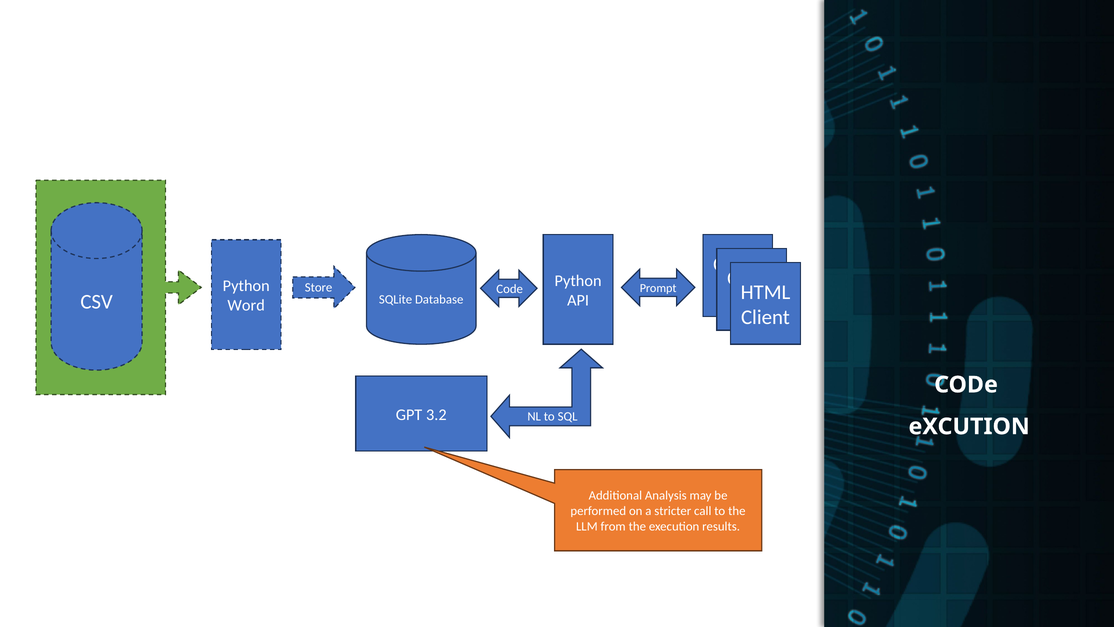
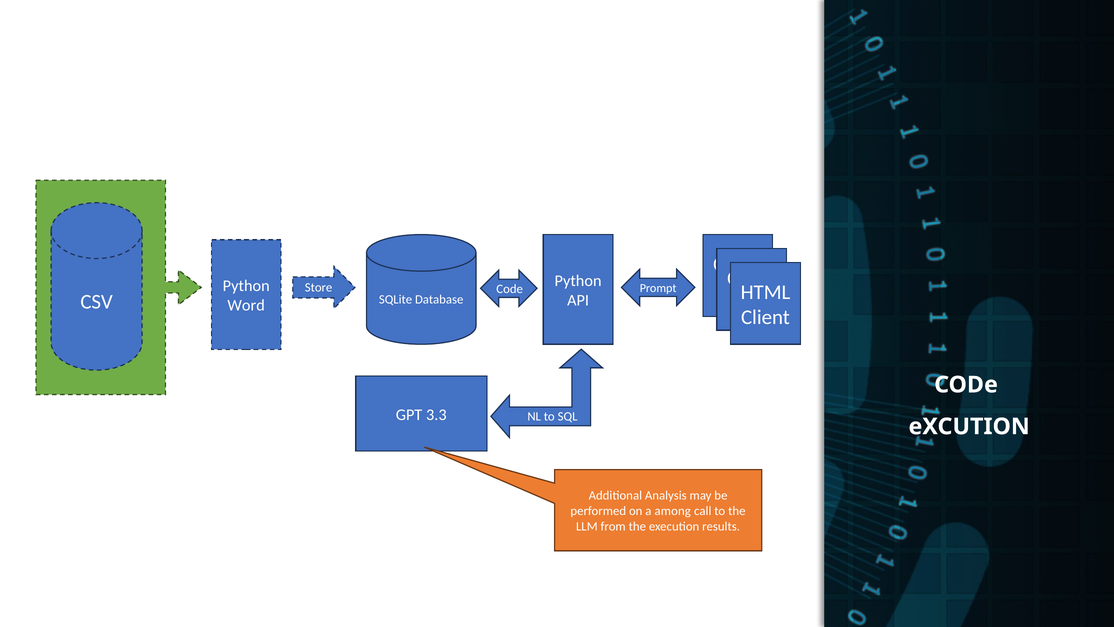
3.2: 3.2 -> 3.3
stricter: stricter -> among
